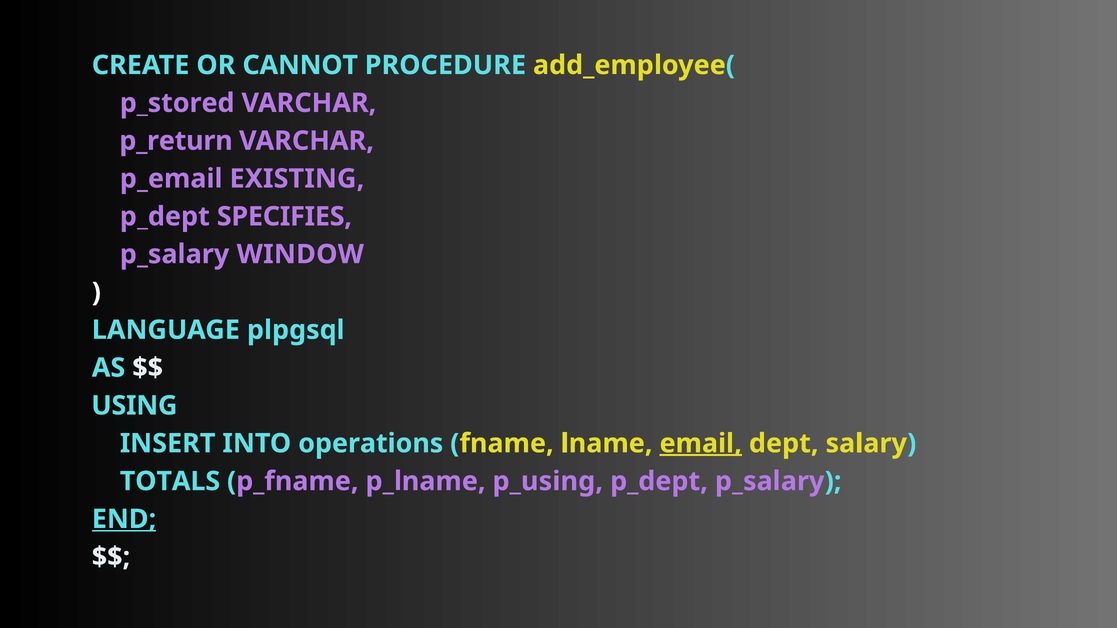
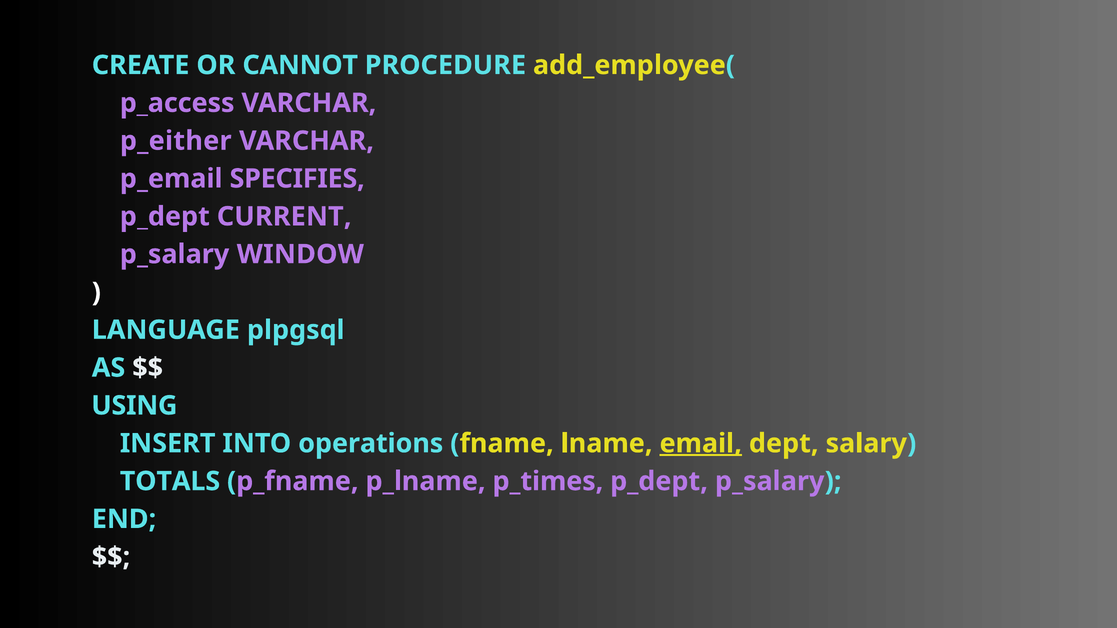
p_stored: p_stored -> p_access
p_return: p_return -> p_either
EXISTING: EXISTING -> SPECIFIES
SPECIFIES: SPECIFIES -> CURRENT
p_using: p_using -> p_times
END underline: present -> none
